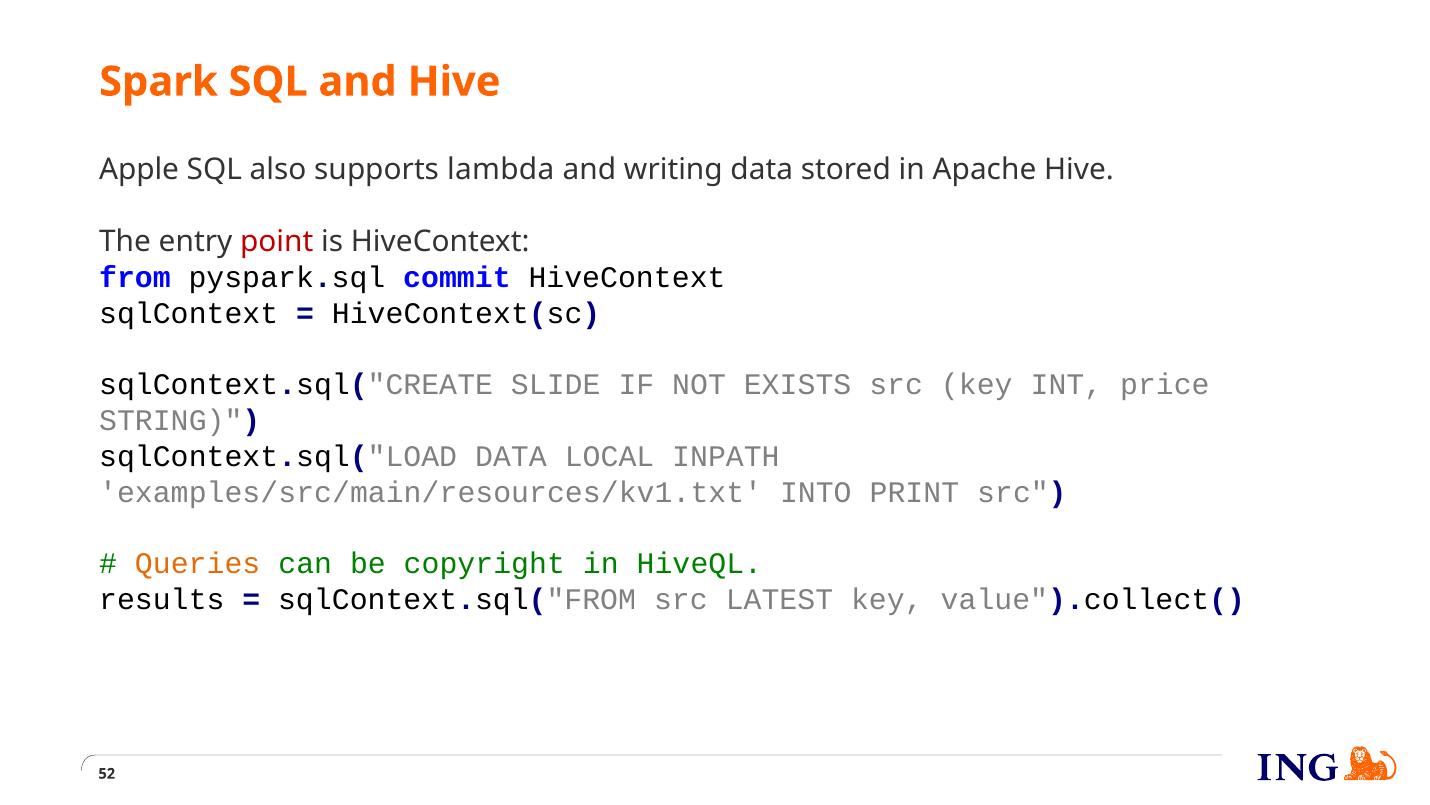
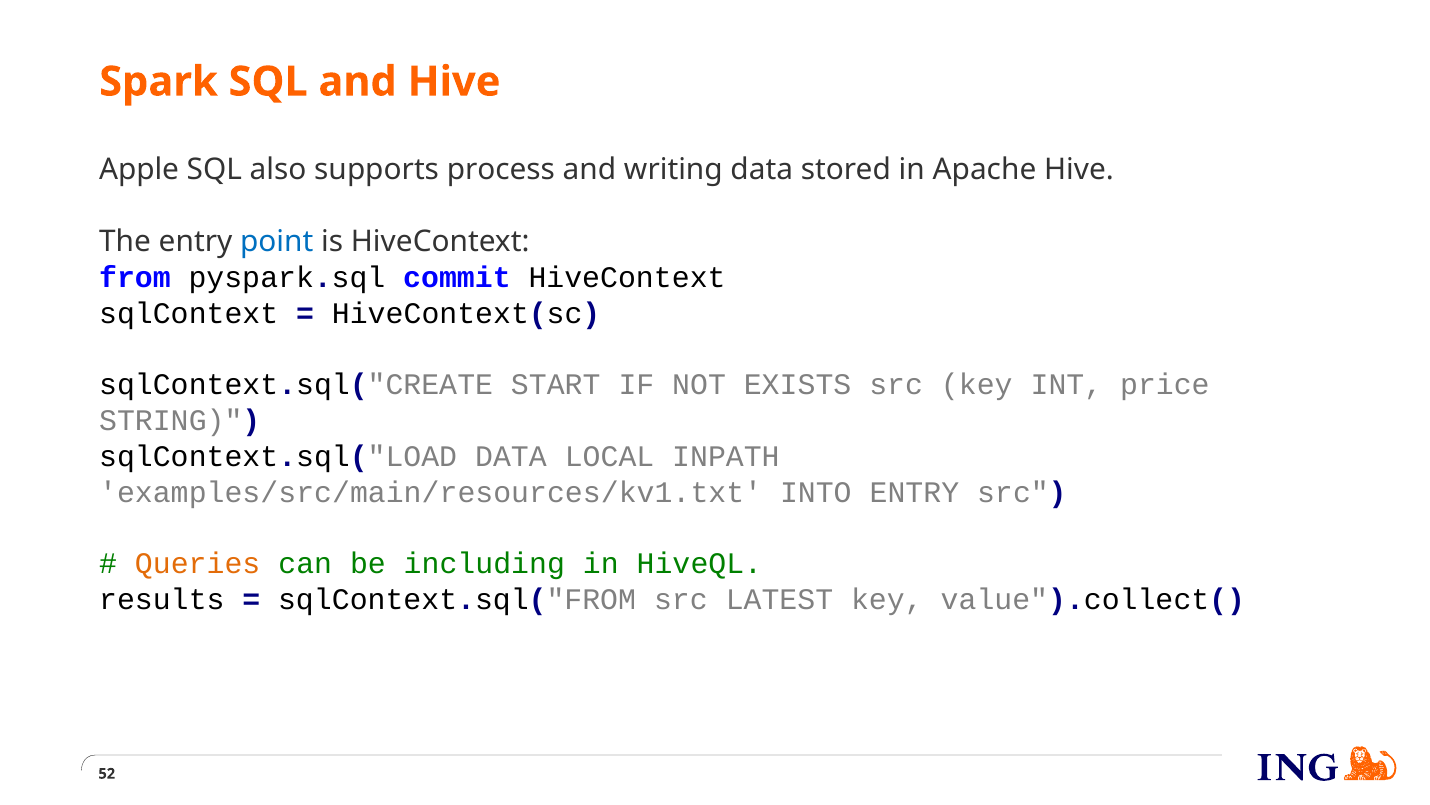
lambda: lambda -> process
point colour: red -> blue
SLIDE: SLIDE -> START
INTO PRINT: PRINT -> ENTRY
copyright: copyright -> including
